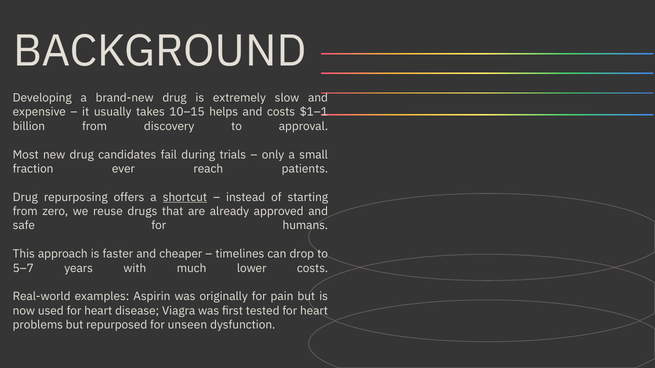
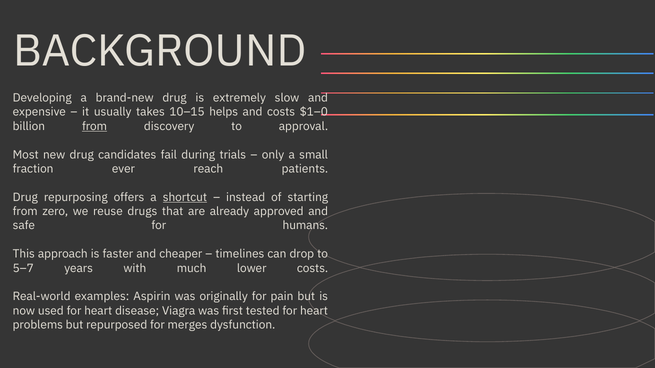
$1–1: $1–1 -> $1–0
from at (95, 126) underline: none -> present
unseen: unseen -> merges
